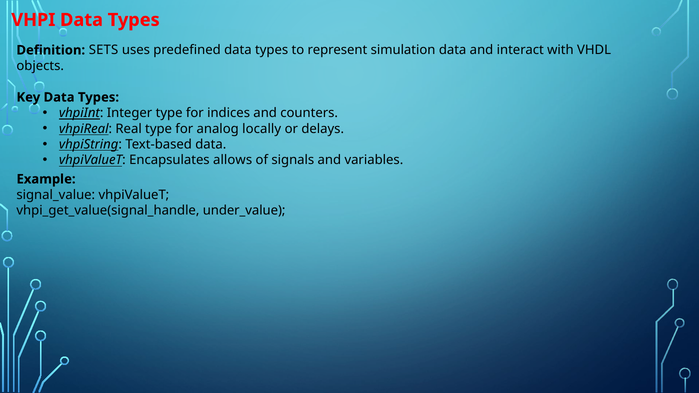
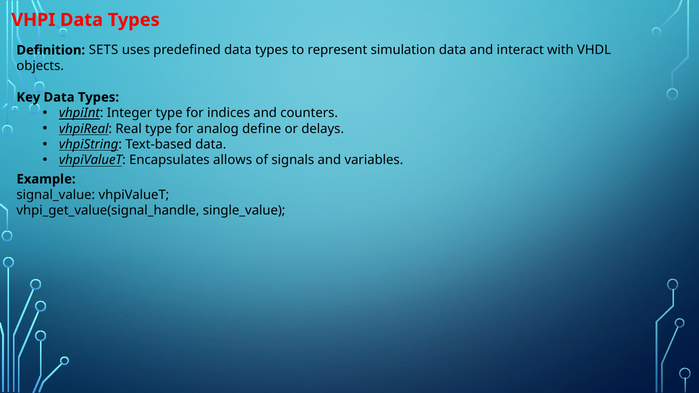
locally: locally -> define
under_value: under_value -> single_value
